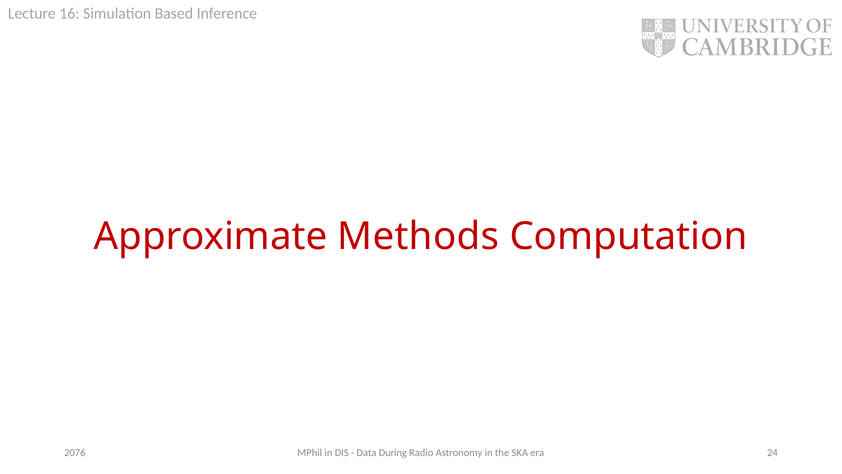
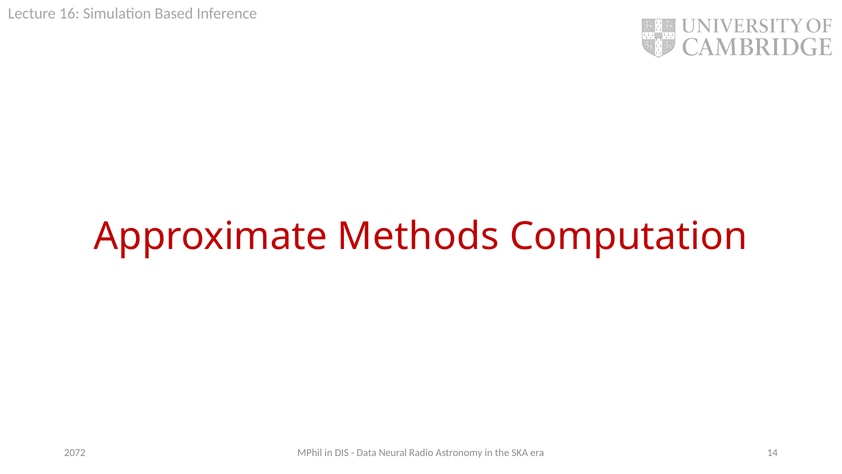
During: During -> Neural
24: 24 -> 14
2076: 2076 -> 2072
